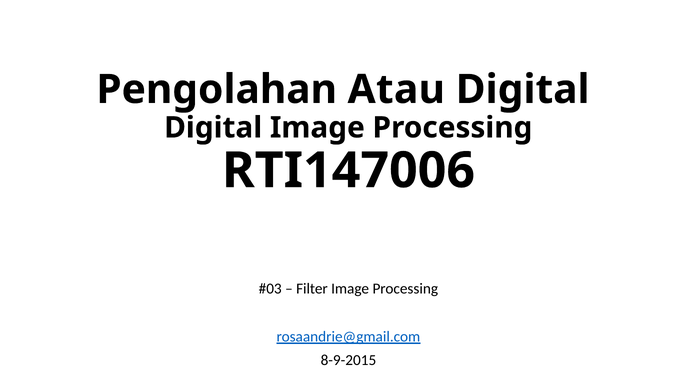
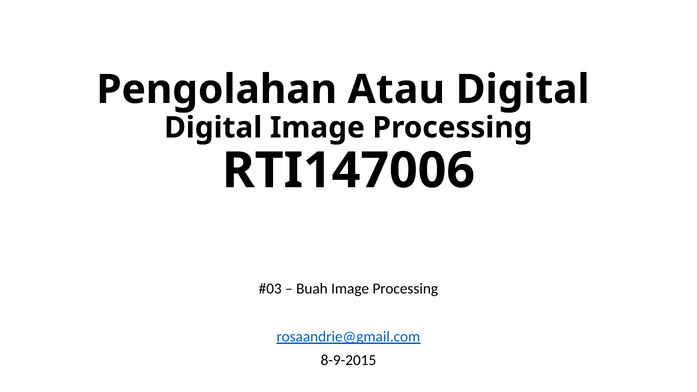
Filter: Filter -> Buah
